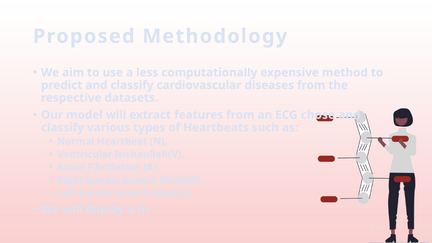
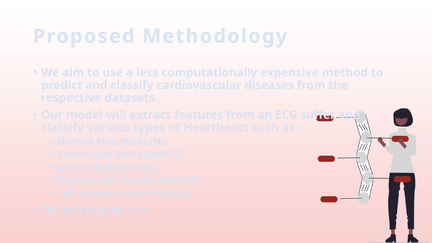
chose: chose -> suffer
